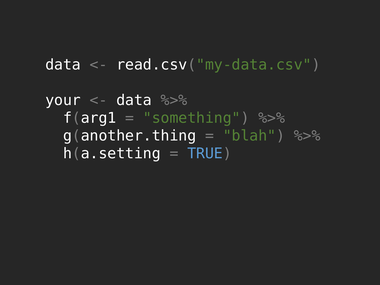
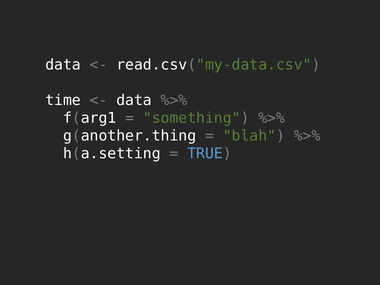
your: your -> time
